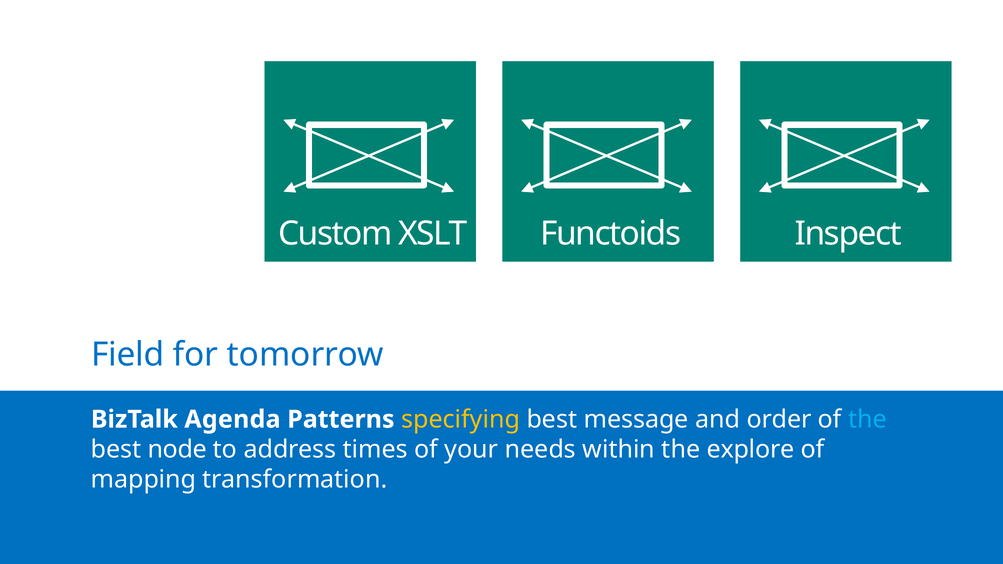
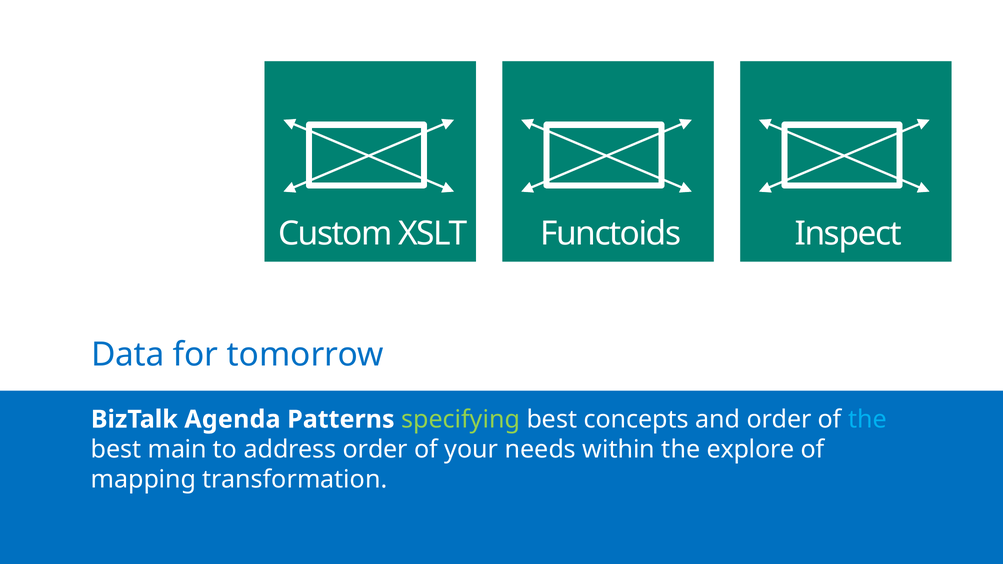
Field: Field -> Data
specifying colour: yellow -> light green
message: message -> concepts
node: node -> main
address times: times -> order
